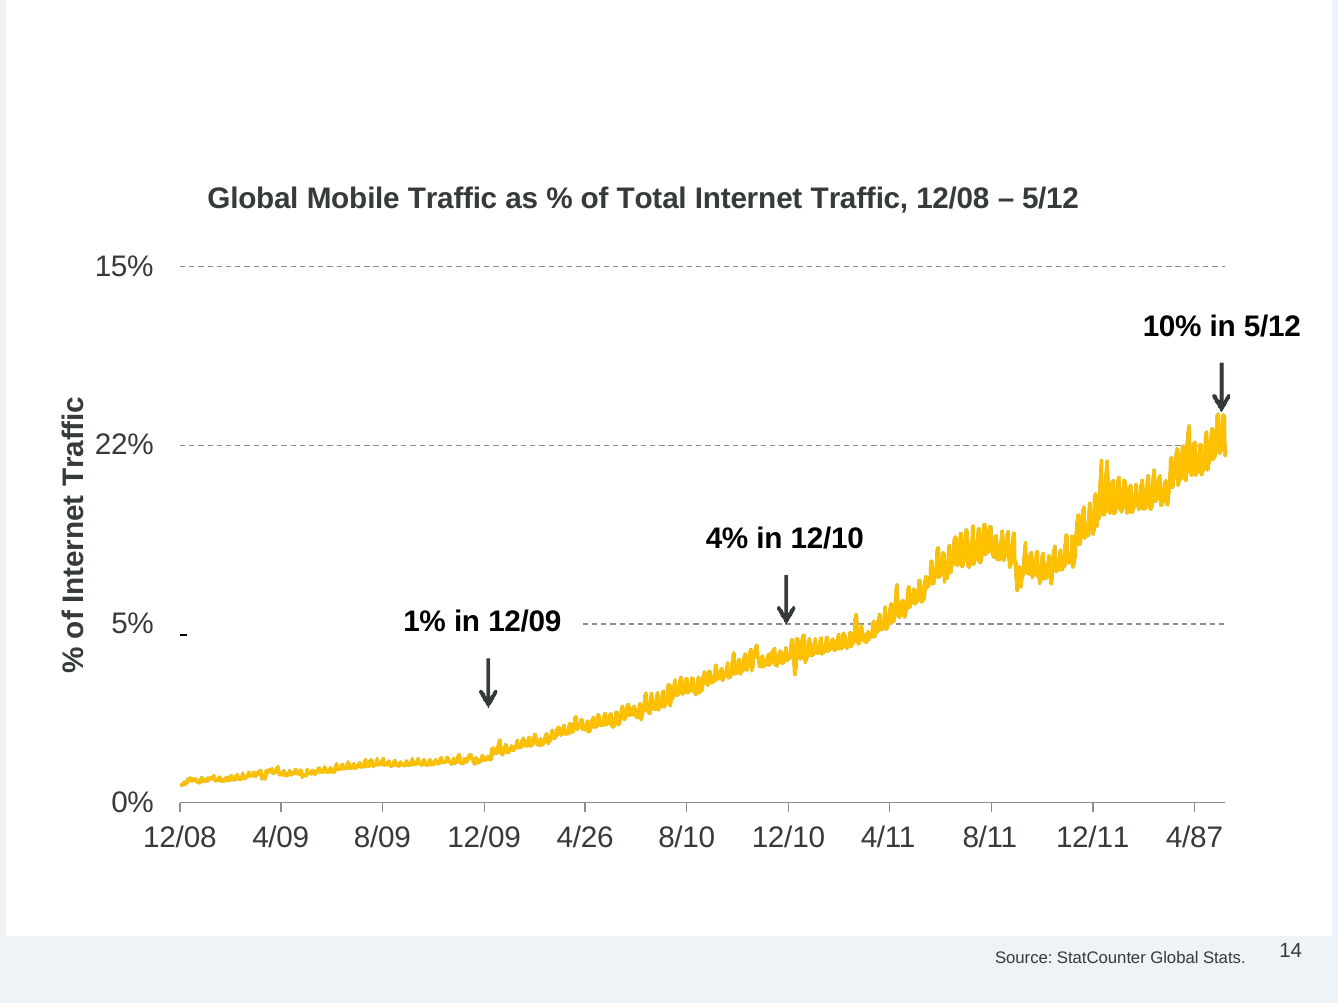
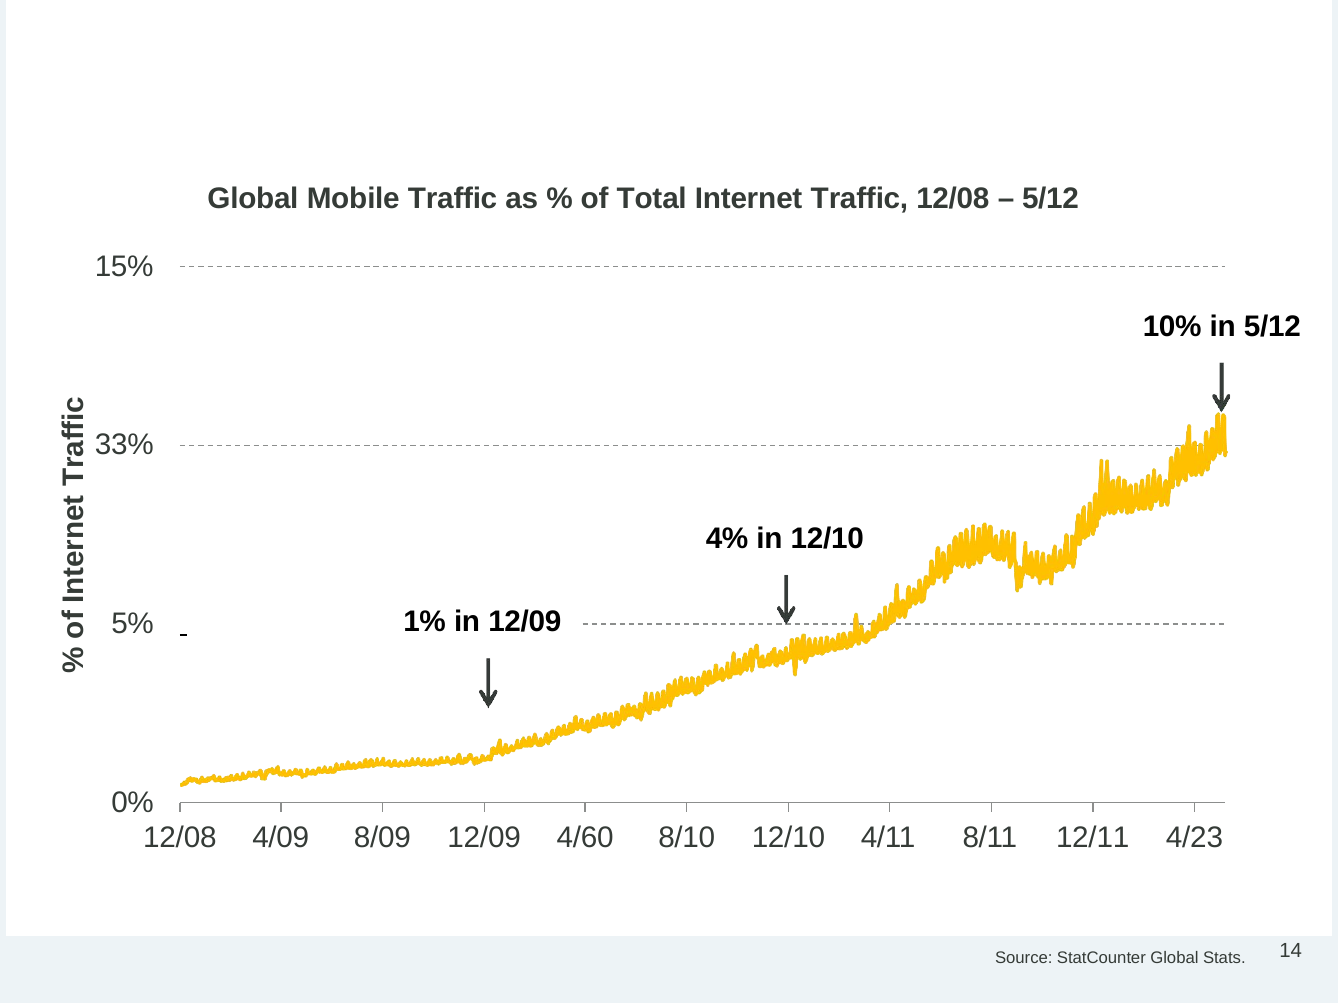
22%: 22% -> 33%
4/26: 4/26 -> 4/60
4/87: 4/87 -> 4/23
